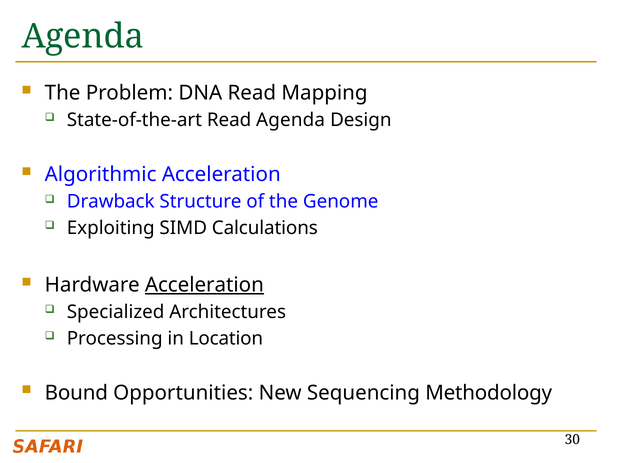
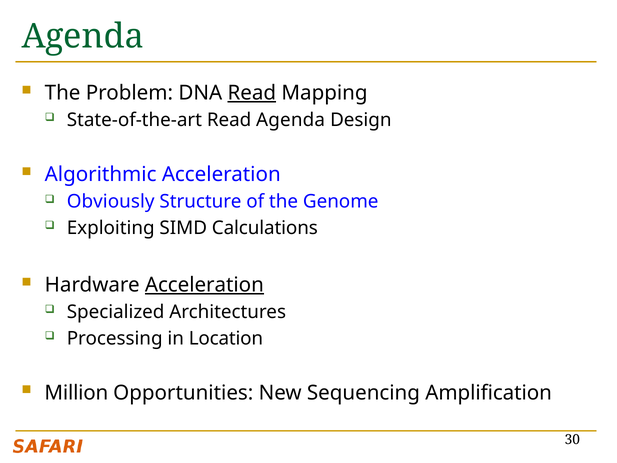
Read at (252, 93) underline: none -> present
Drawback: Drawback -> Obviously
Bound: Bound -> Million
Methodology: Methodology -> Amplification
